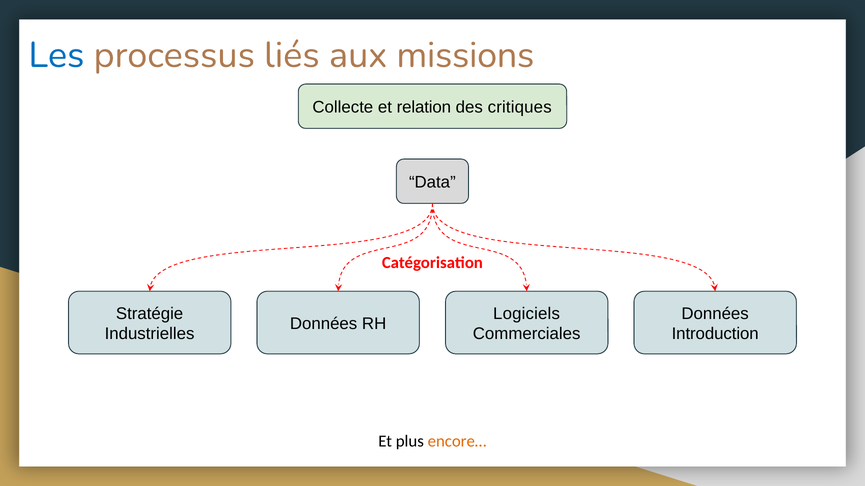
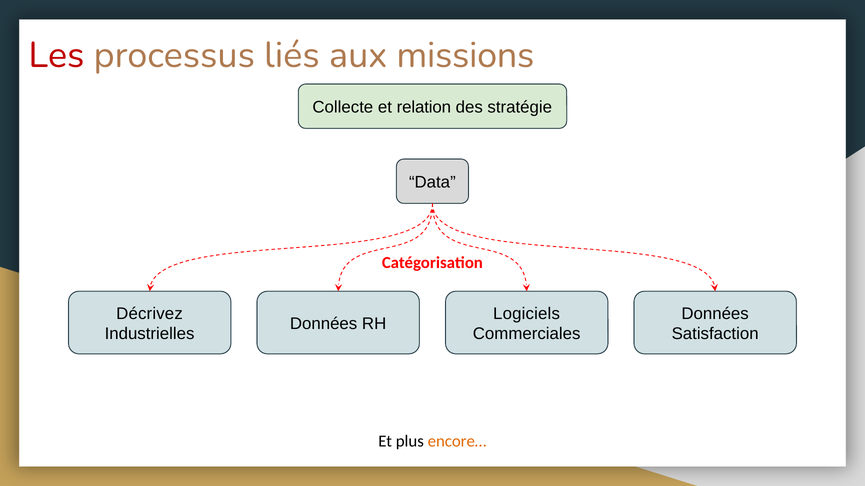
Les colour: blue -> red
critiques: critiques -> stratégie
Stratégie: Stratégie -> Décrivez
Introduction: Introduction -> Satisfaction
